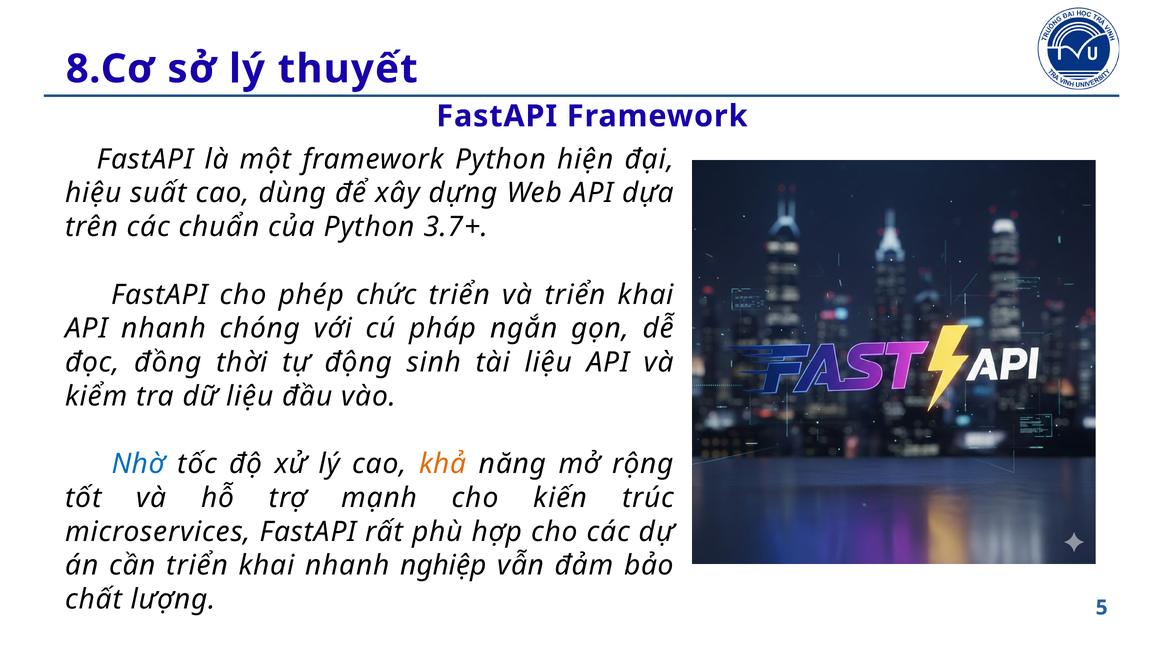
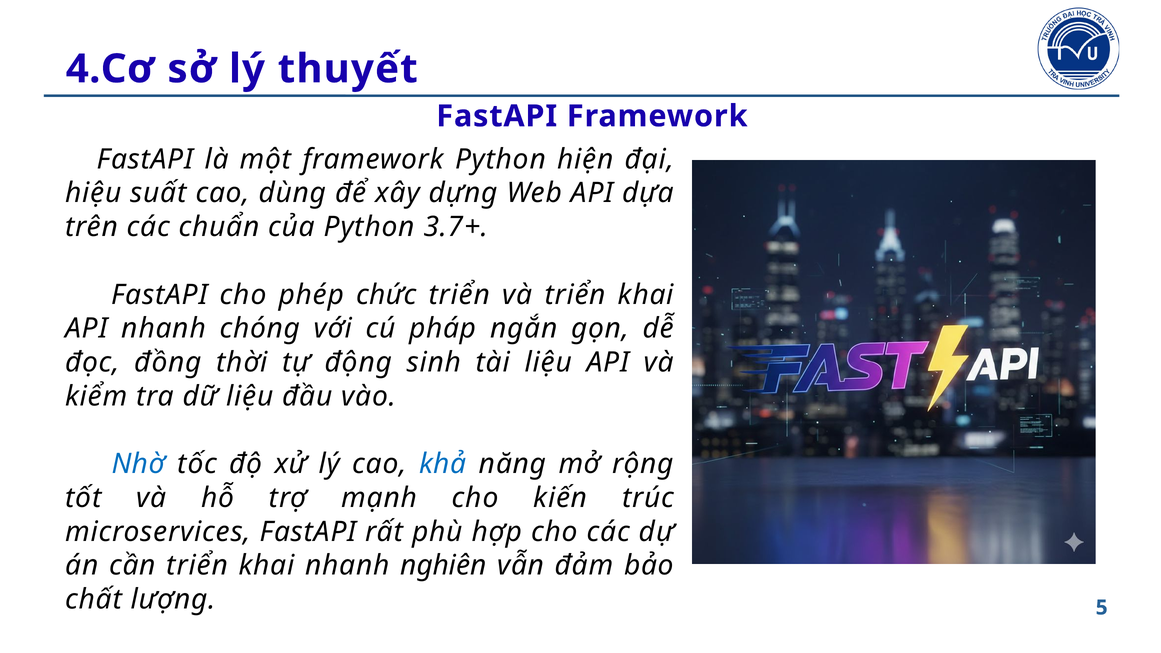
8.Cơ: 8.Cơ -> 4.Cơ
khả colour: orange -> blue
nghiệp: nghiệp -> nghiên
